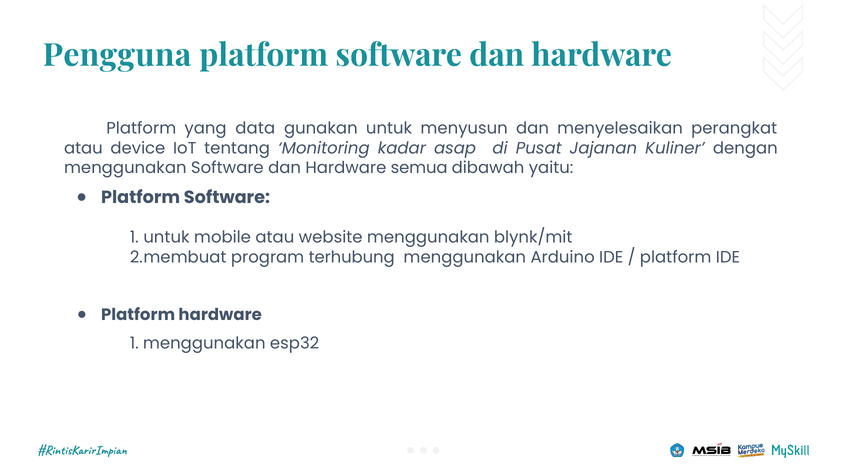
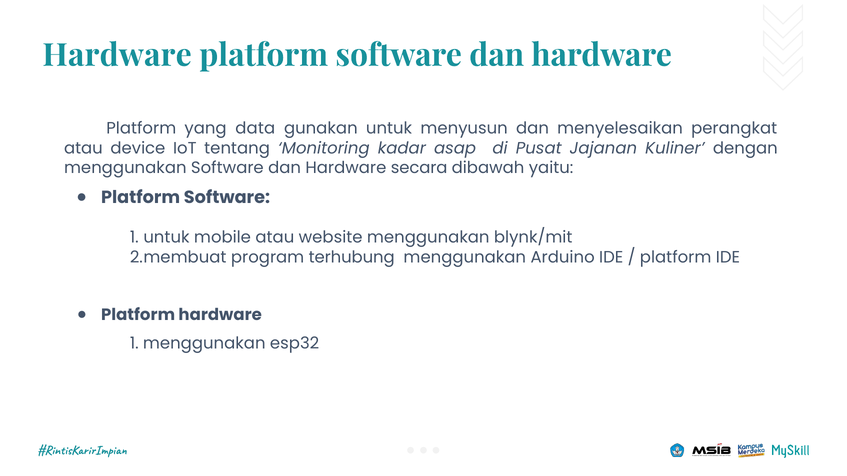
Pengguna at (117, 55): Pengguna -> Hardware
semua: semua -> secara
